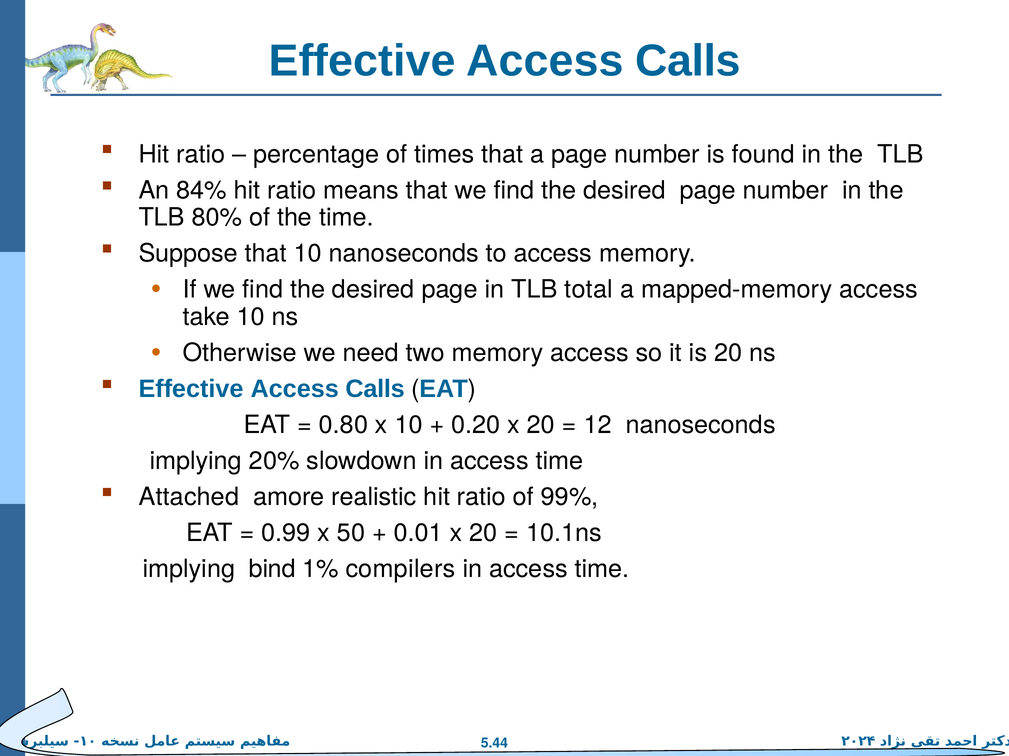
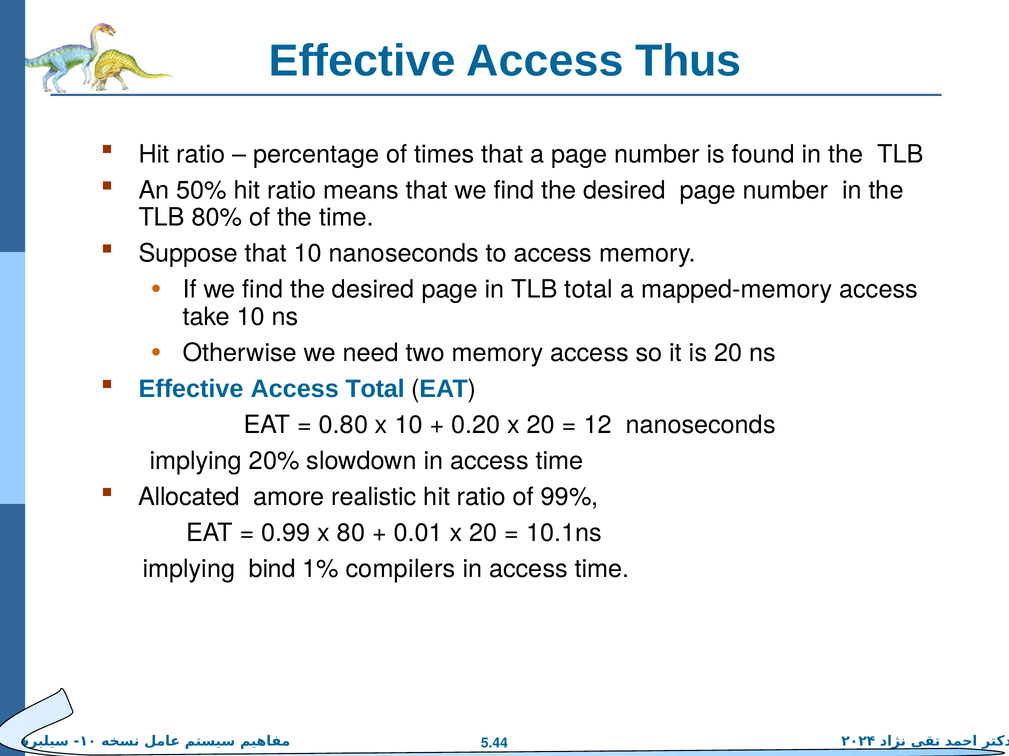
Calls at (688, 61): Calls -> Thus
84%: 84% -> 50%
Calls at (375, 389): Calls -> Total
Attached: Attached -> Allocated
50: 50 -> 80
